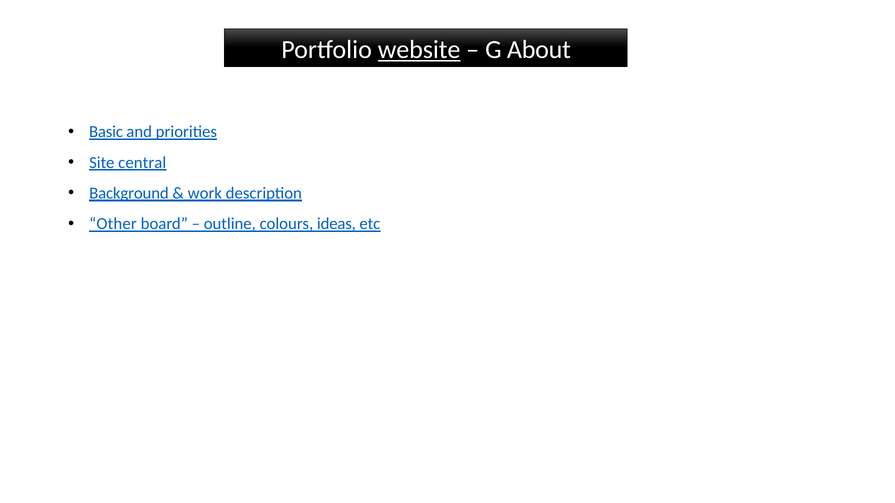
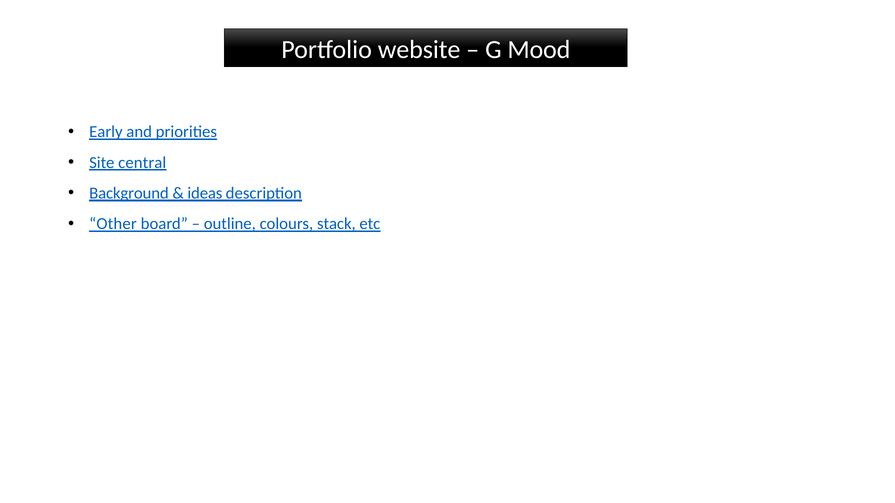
website underline: present -> none
About: About -> Mood
Basic: Basic -> Early
work: work -> ideas
ideas: ideas -> stack
